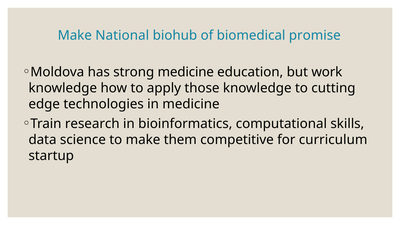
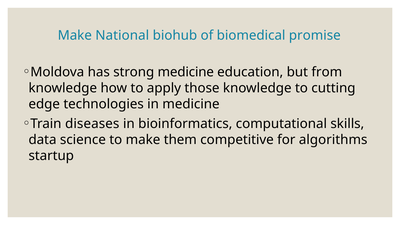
work: work -> from
research: research -> diseases
curriculum: curriculum -> algorithms
